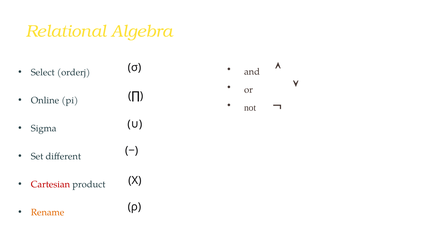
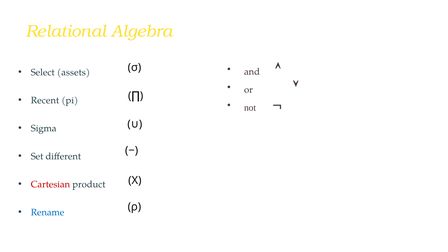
orderj: orderj -> assets
Online: Online -> Recent
Rename colour: orange -> blue
